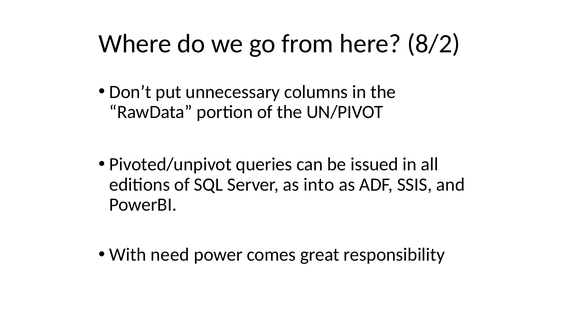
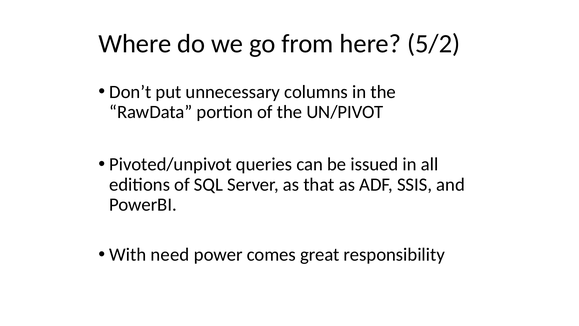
8/2: 8/2 -> 5/2
into: into -> that
